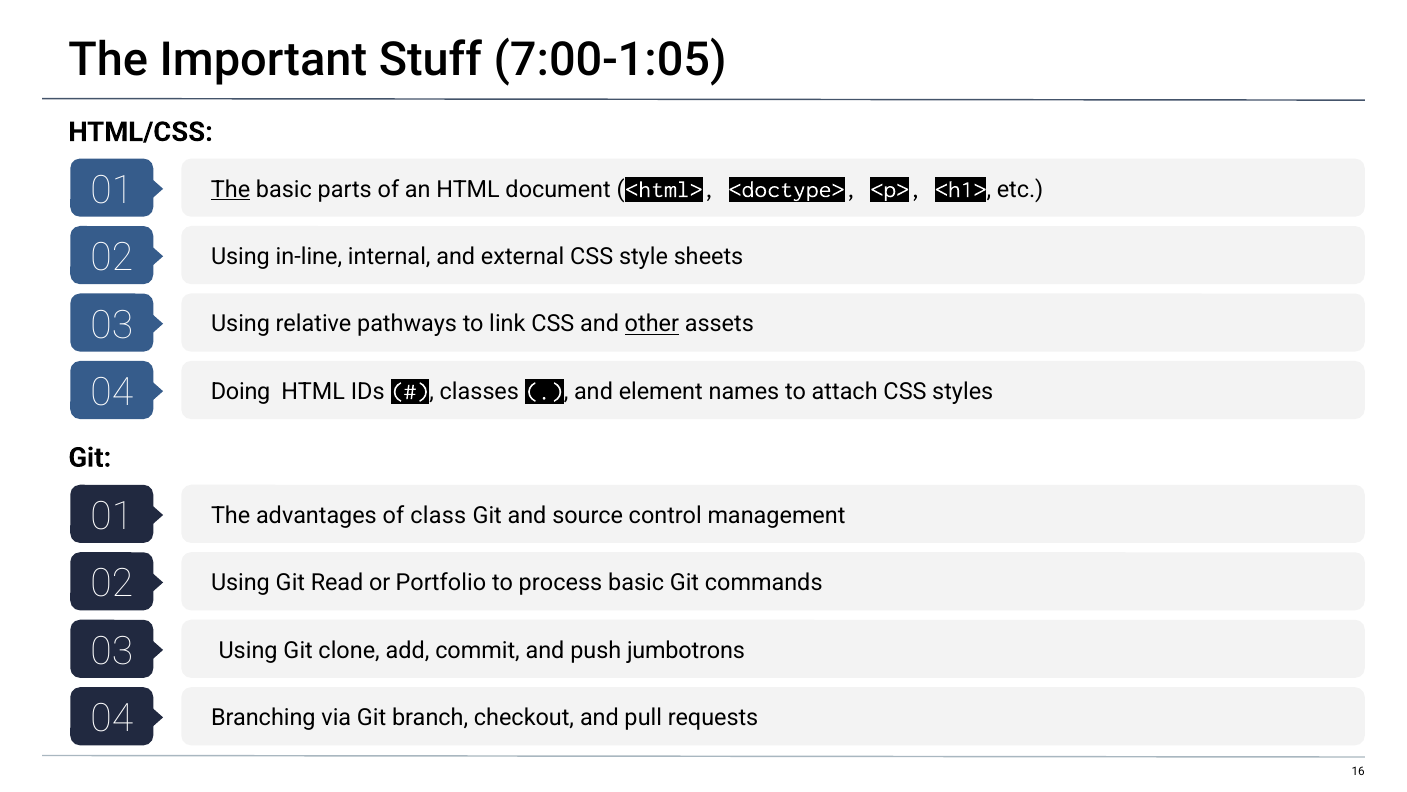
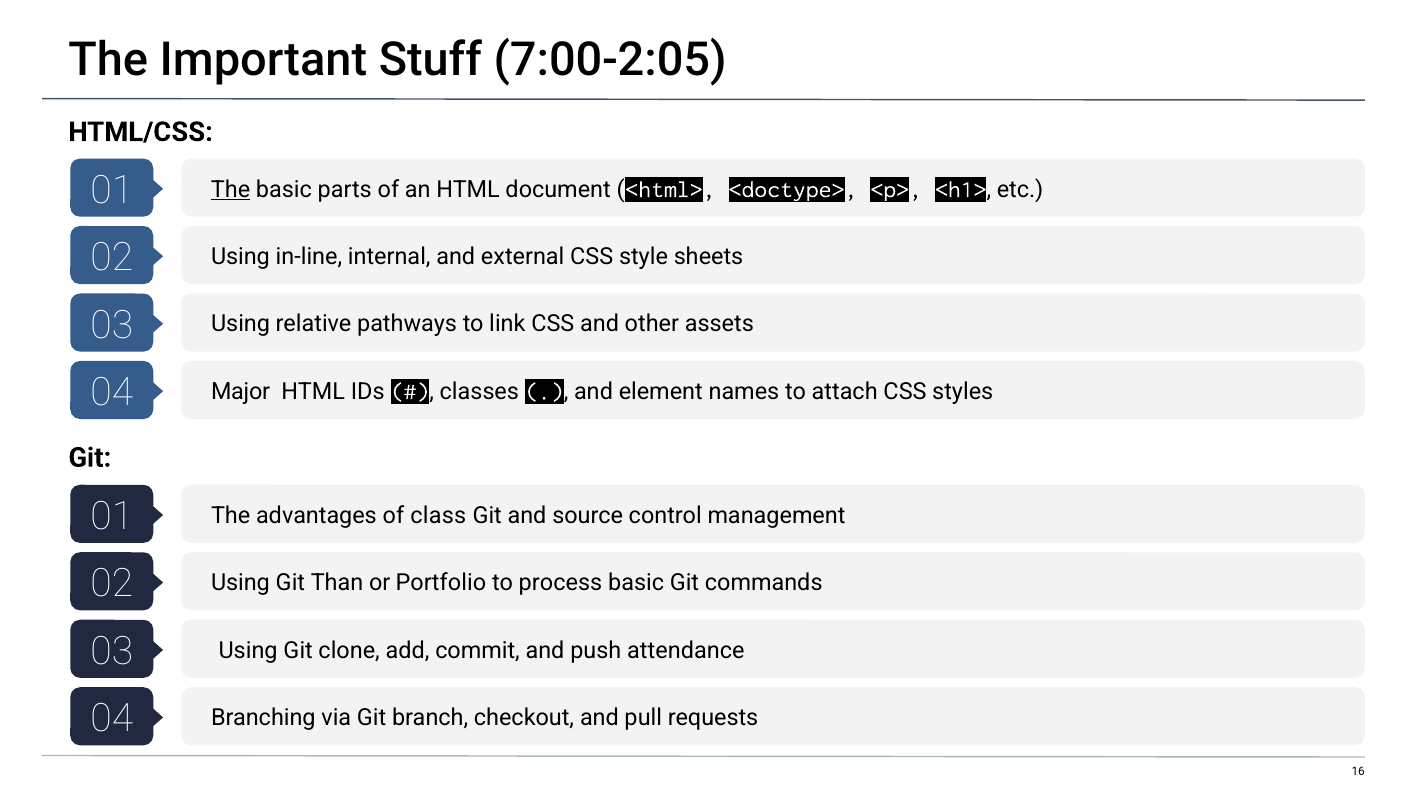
7:00-1:05: 7:00-1:05 -> 7:00-2:05
other underline: present -> none
Doing: Doing -> Major
Read: Read -> Than
jumbotrons: jumbotrons -> attendance
